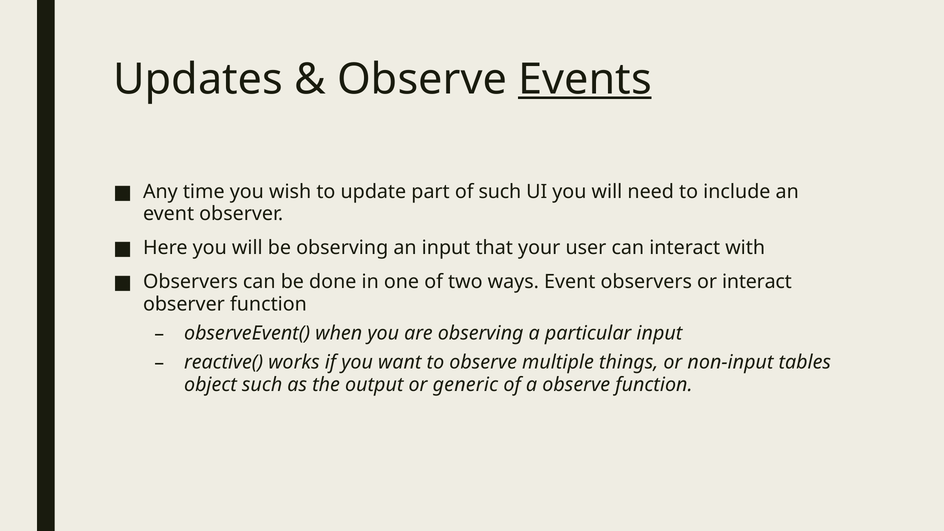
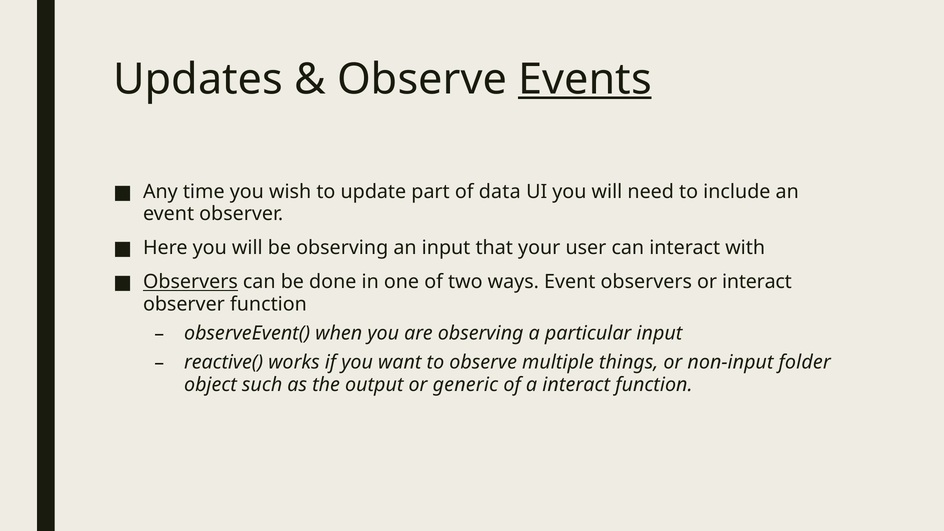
of such: such -> data
Observers at (190, 282) underline: none -> present
tables: tables -> folder
a observe: observe -> interact
